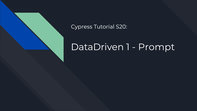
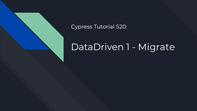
Prompt: Prompt -> Migrate
